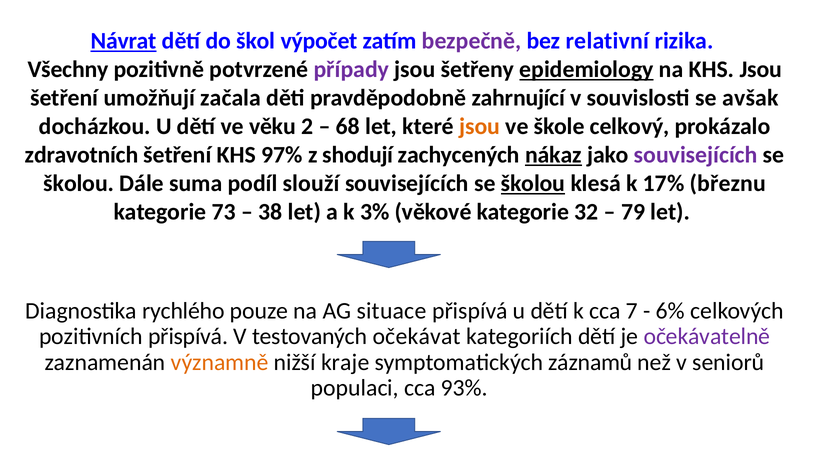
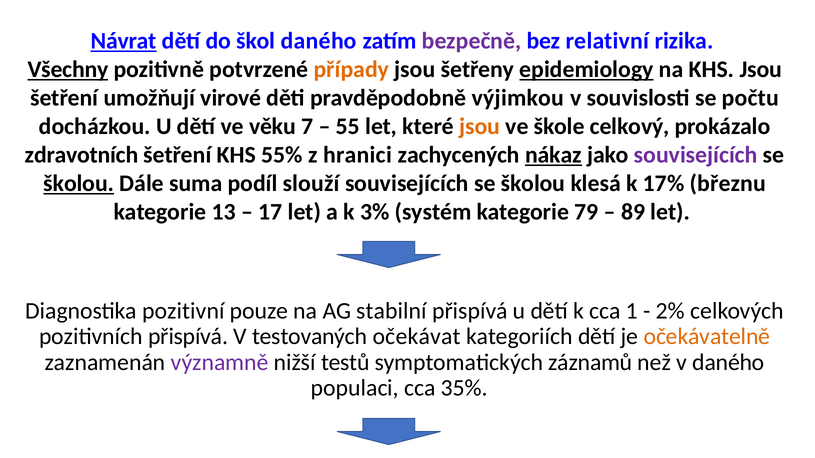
škol výpočet: výpočet -> daného
Všechny underline: none -> present
případy colour: purple -> orange
začala: začala -> virové
zahrnující: zahrnující -> výjimkou
avšak: avšak -> počtu
2: 2 -> 7
68: 68 -> 55
97%: 97% -> 55%
shodují: shodují -> hranici
školou at (79, 184) underline: none -> present
školou at (533, 184) underline: present -> none
73: 73 -> 13
38: 38 -> 17
věkové: věkové -> systém
32: 32 -> 79
79: 79 -> 89
rychlého: rychlého -> pozitivní
situace: situace -> stabilní
7: 7 -> 1
6%: 6% -> 2%
očekávatelně colour: purple -> orange
významně colour: orange -> purple
kraje: kraje -> testů
v seniorů: seniorů -> daného
93%: 93% -> 35%
